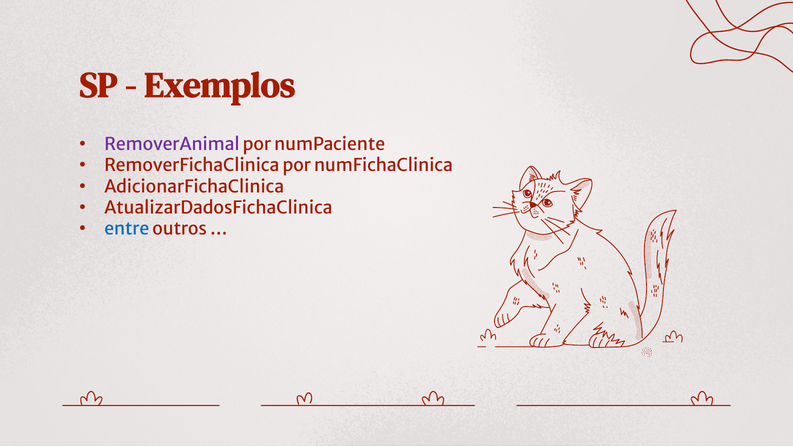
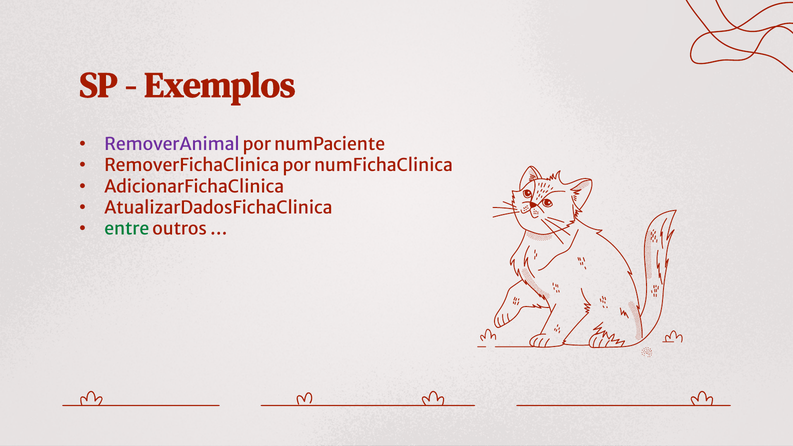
entre colour: blue -> green
